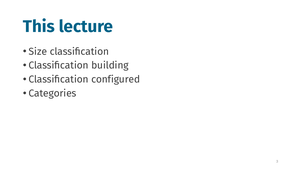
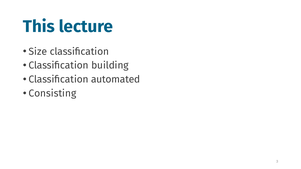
configured: configured -> automated
Categories: Categories -> Consisting
